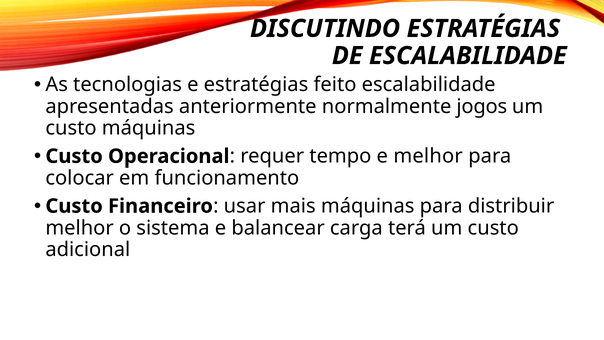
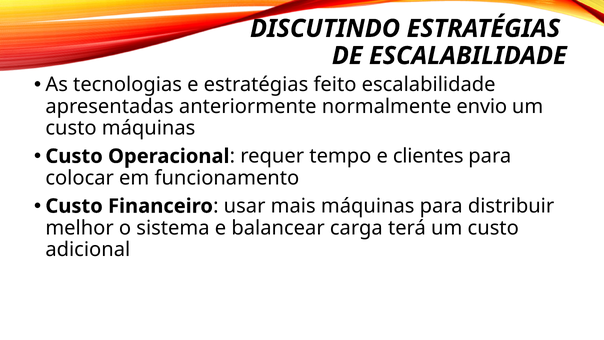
jogos: jogos -> envio
e melhor: melhor -> clientes
